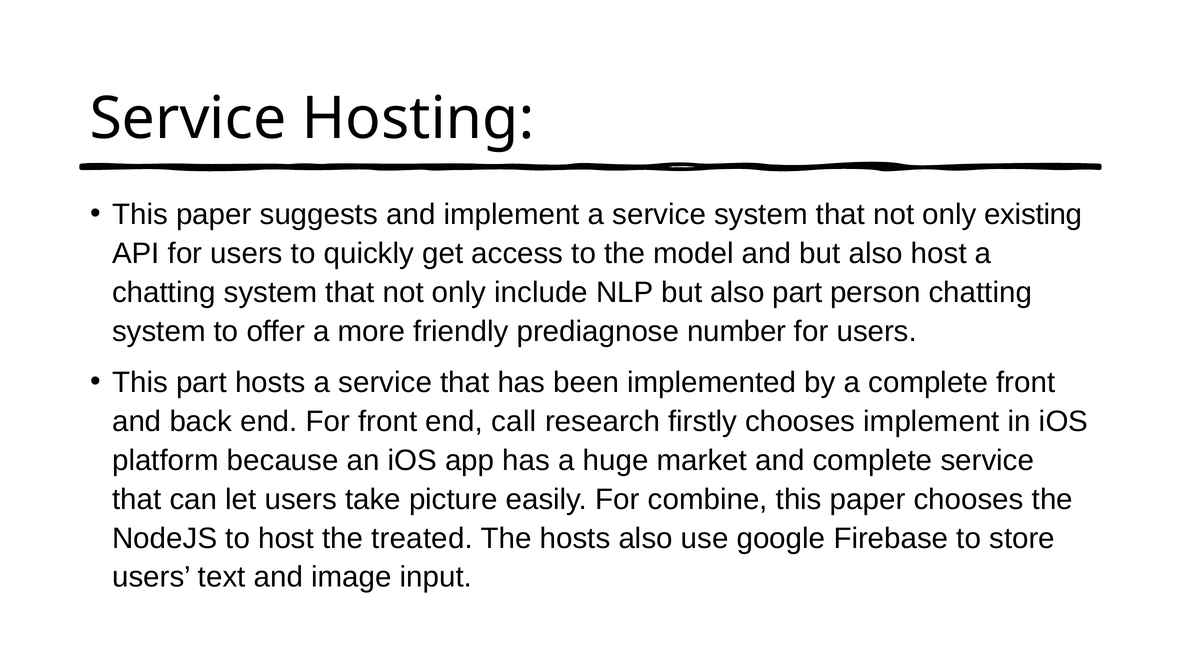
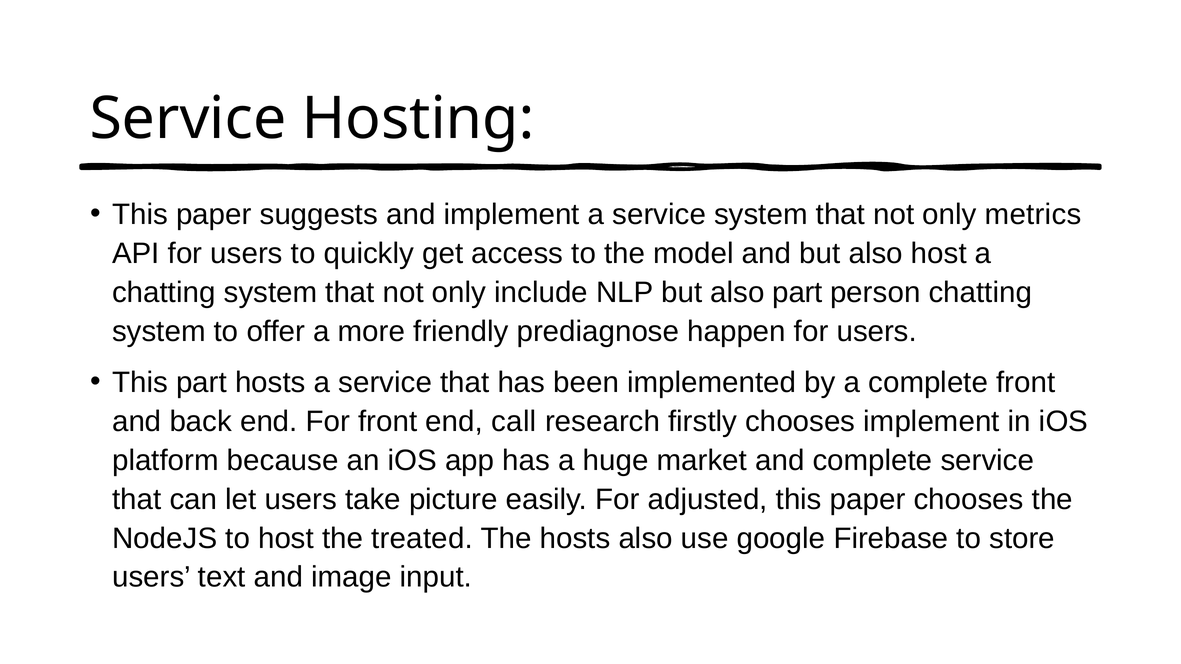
existing: existing -> metrics
number: number -> happen
combine: combine -> adjusted
